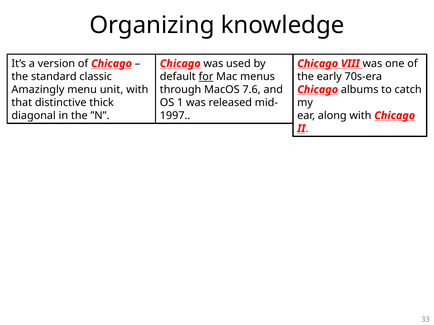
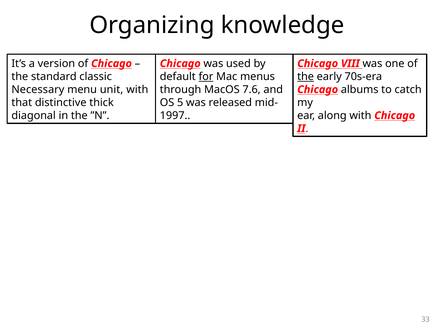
the at (306, 77) underline: none -> present
Amazingly: Amazingly -> Necessary
1: 1 -> 5
